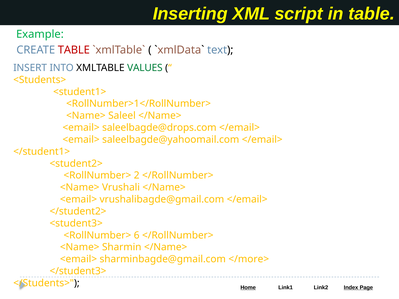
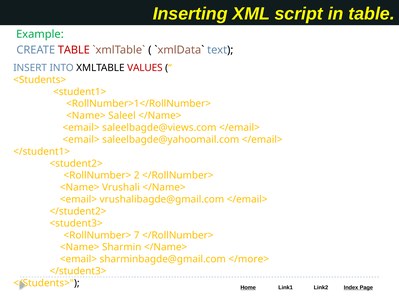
VALUES colour: green -> red
saleelbagde@drops.com: saleelbagde@drops.com -> saleelbagde@views.com
6: 6 -> 7
